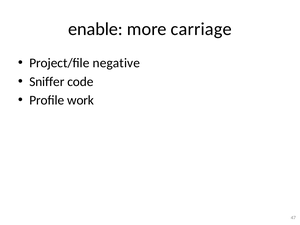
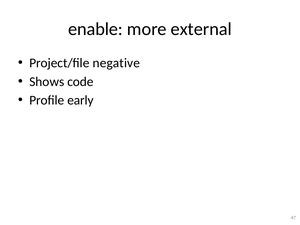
carriage: carriage -> external
Sniffer: Sniffer -> Shows
work: work -> early
